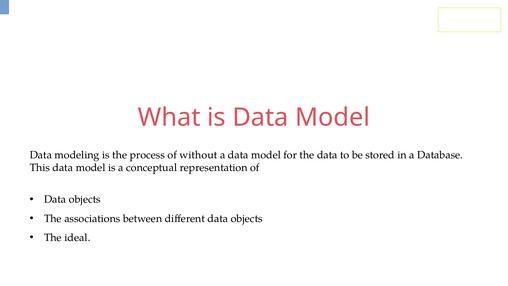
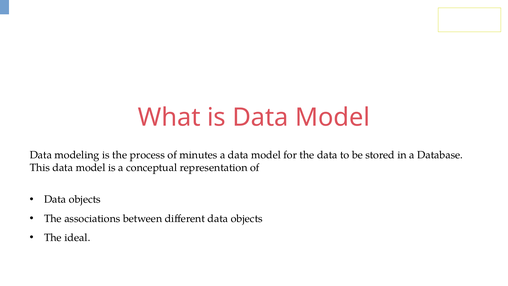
without: without -> minutes
